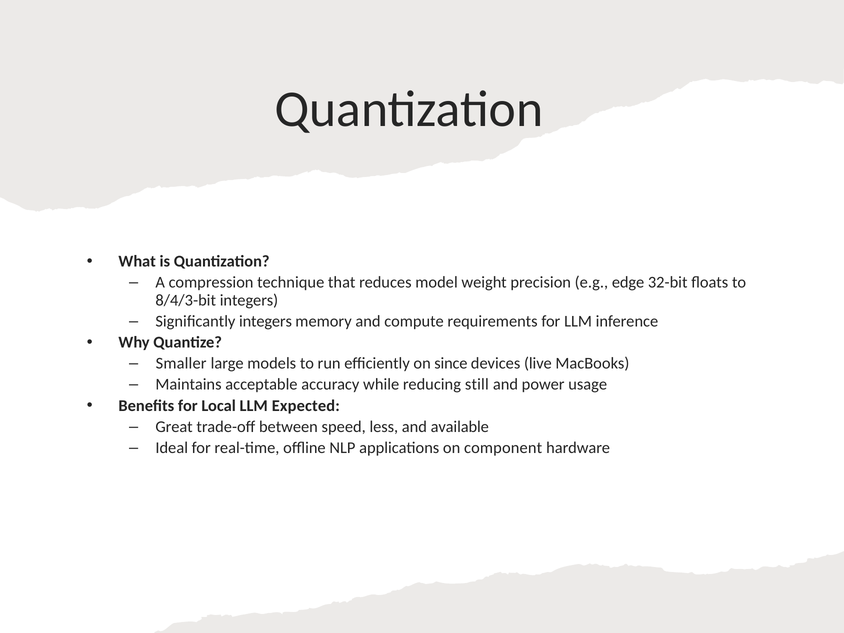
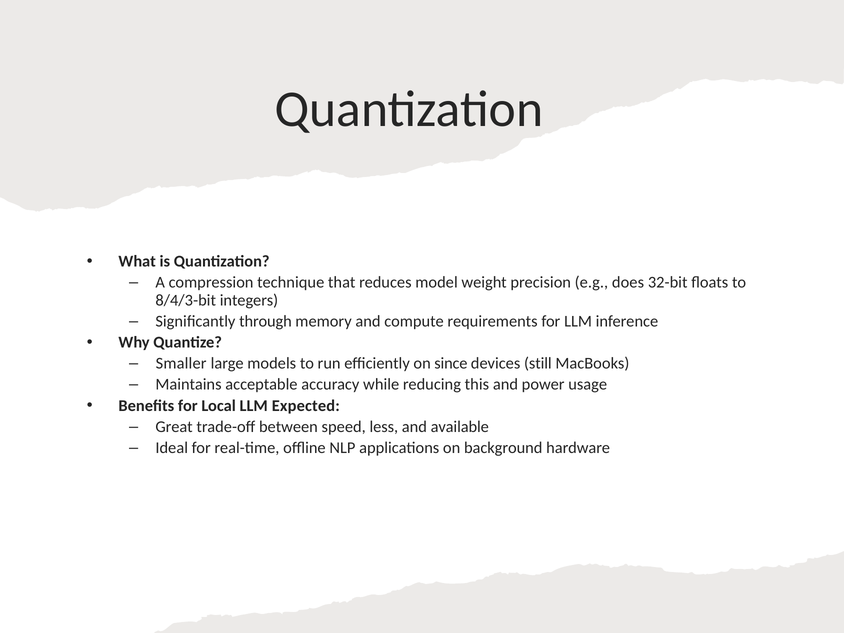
edge: edge -> does
Significantly integers: integers -> through
live: live -> still
still: still -> this
component: component -> background
